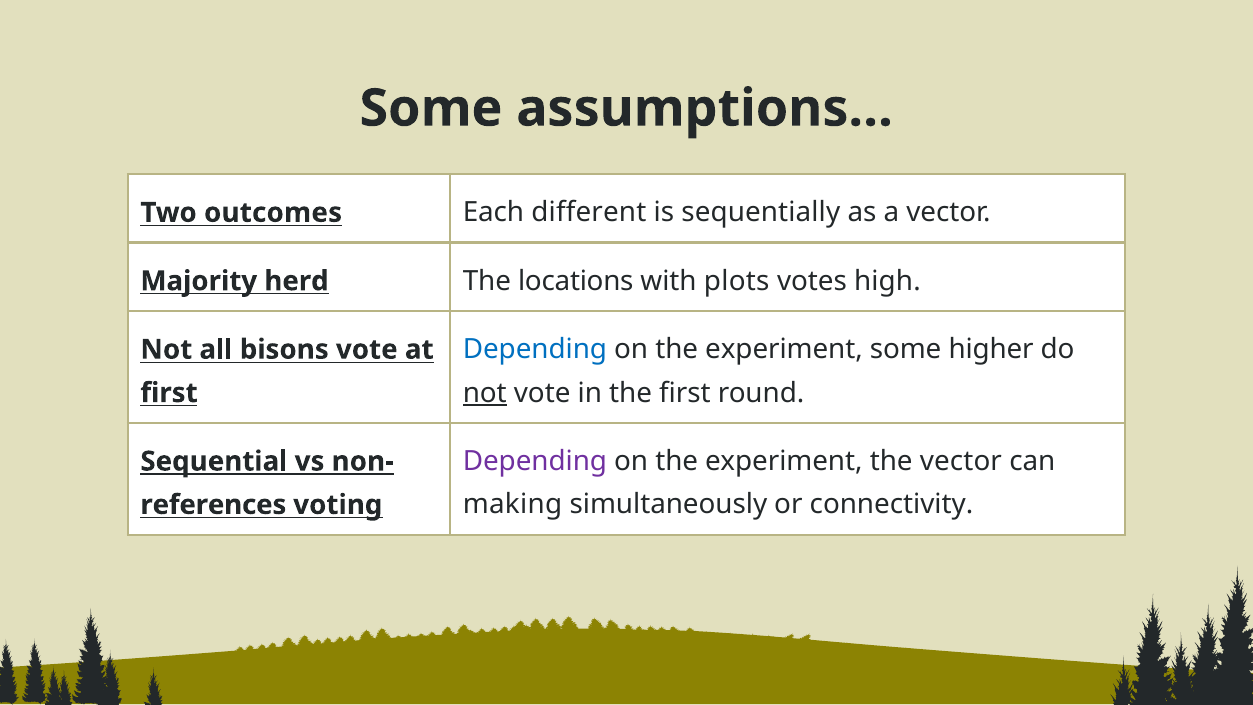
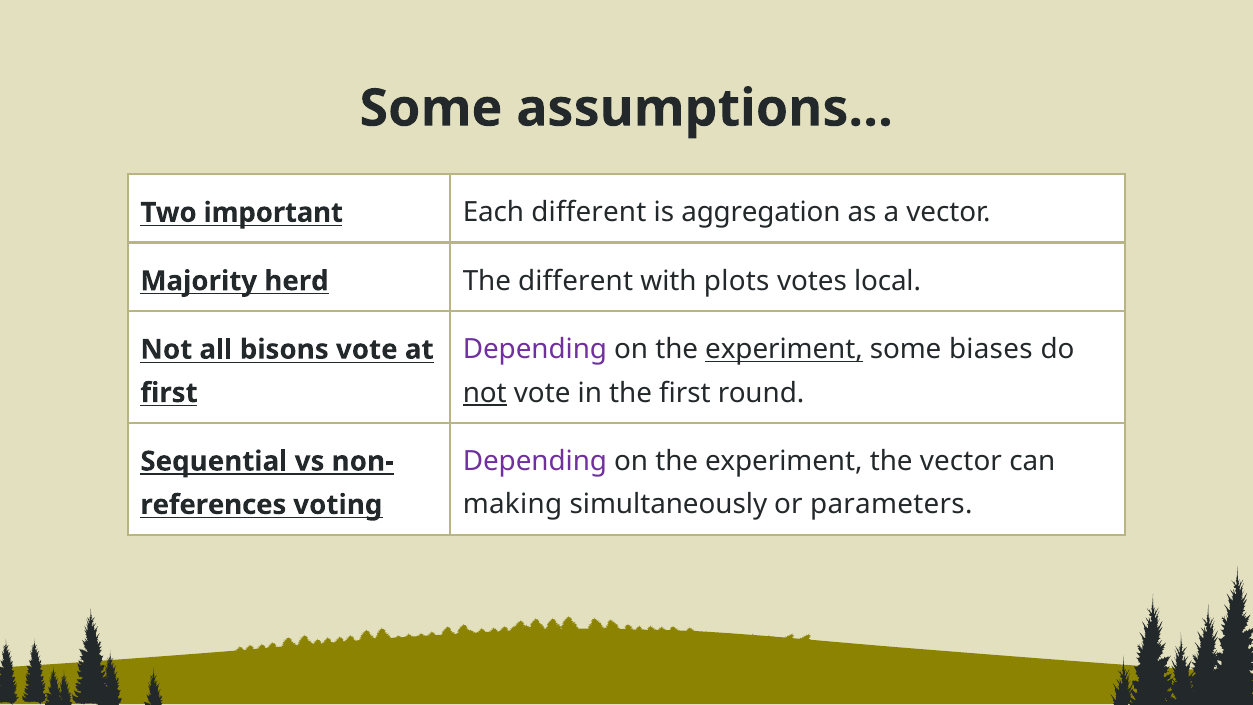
outcomes: outcomes -> important
sequentially: sequentially -> aggregation
The locations: locations -> different
high: high -> local
Depending at (535, 349) colour: blue -> purple
experiment at (784, 349) underline: none -> present
higher: higher -> biases
connectivity: connectivity -> parameters
